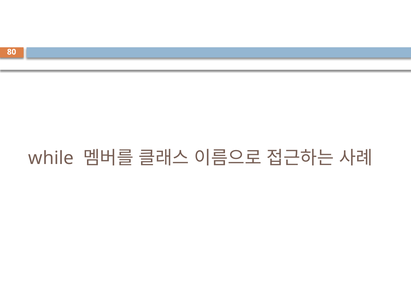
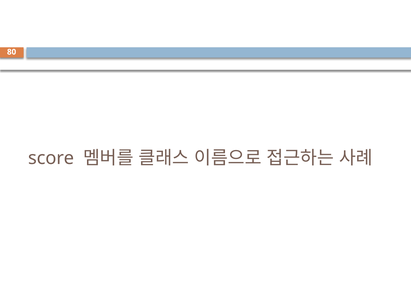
while: while -> score
